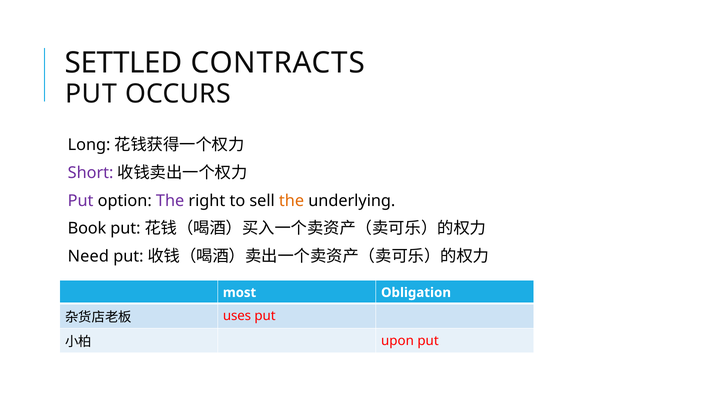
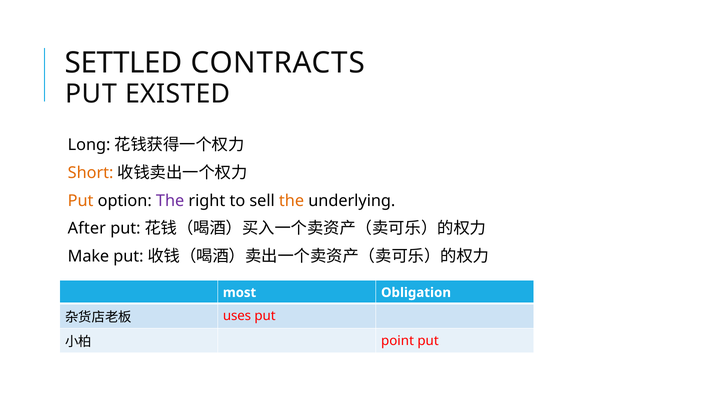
OCCURS: OCCURS -> EXISTED
Short colour: purple -> orange
Put at (81, 201) colour: purple -> orange
Book: Book -> After
Need: Need -> Make
upon: upon -> point
